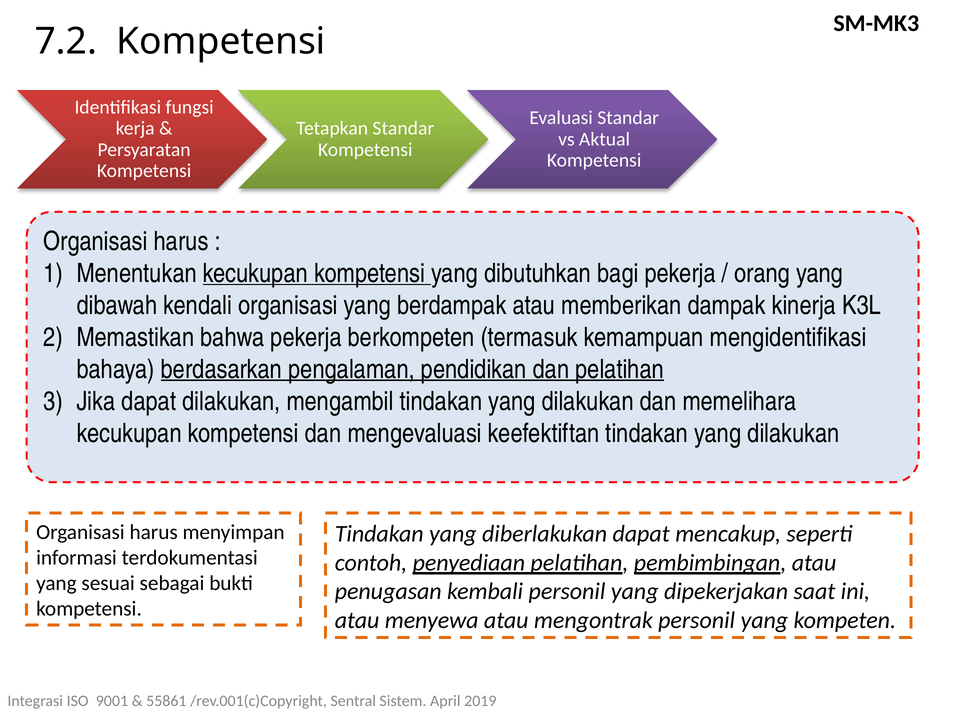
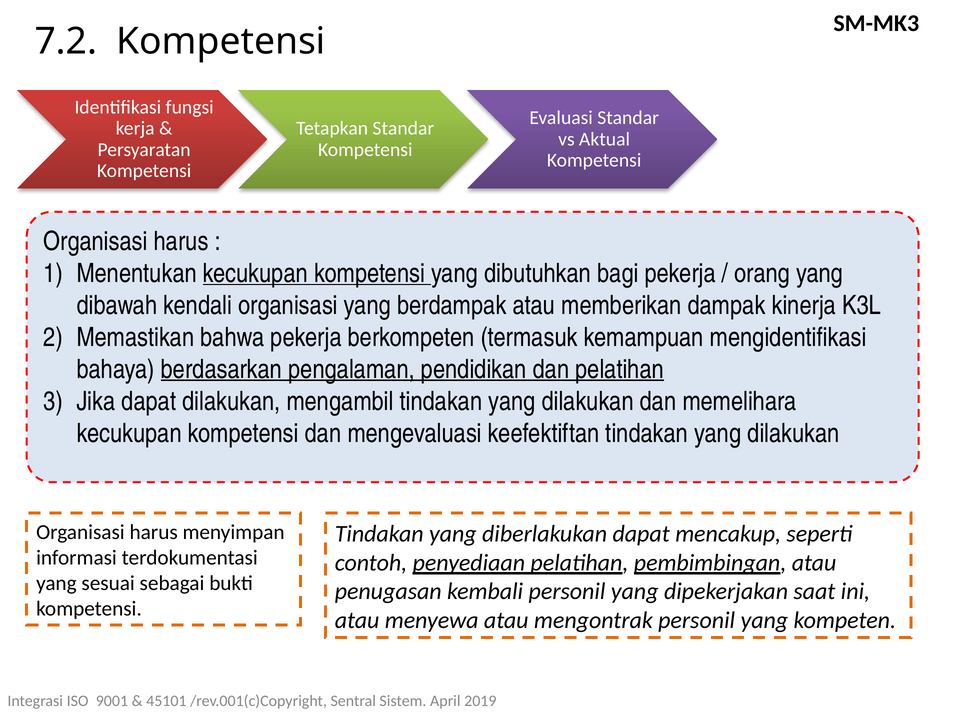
55861: 55861 -> 45101
